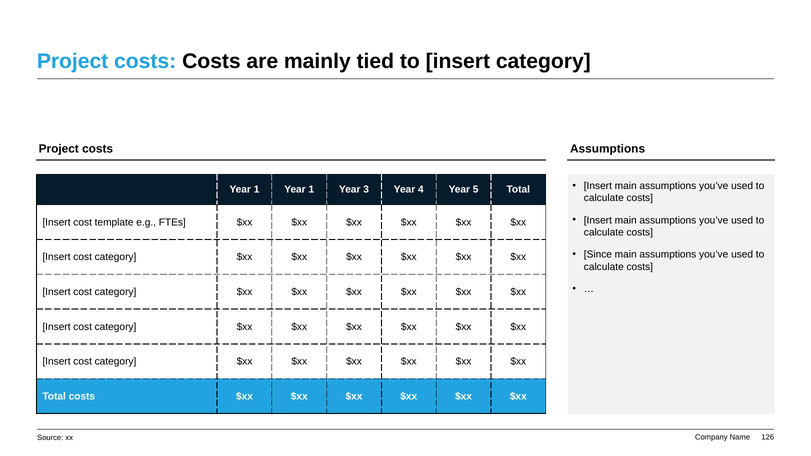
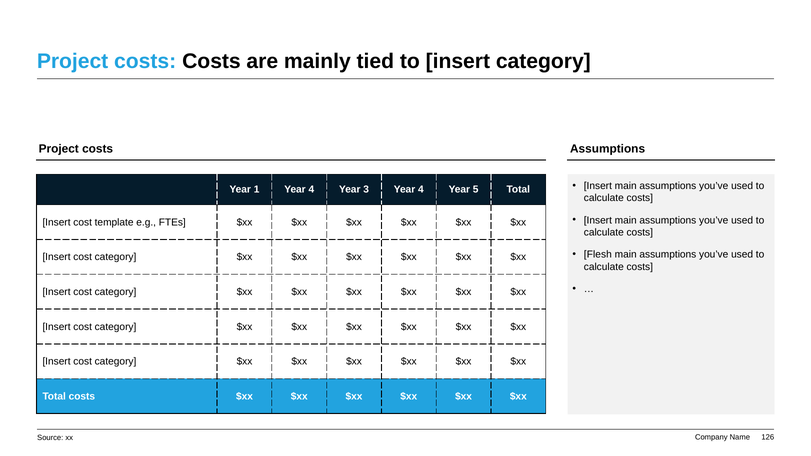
1 Year 1: 1 -> 4
Since: Since -> Flesh
